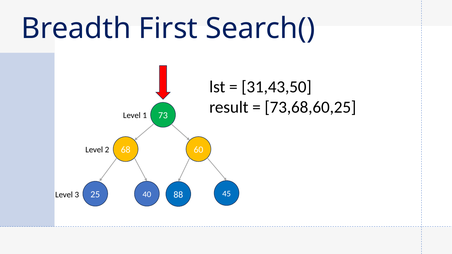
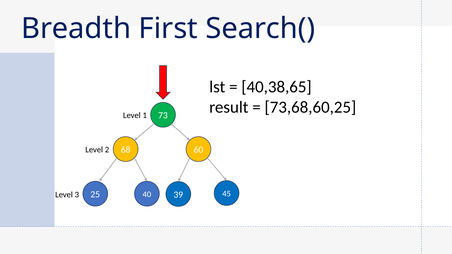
31,43,50: 31,43,50 -> 40,38,65
88: 88 -> 39
